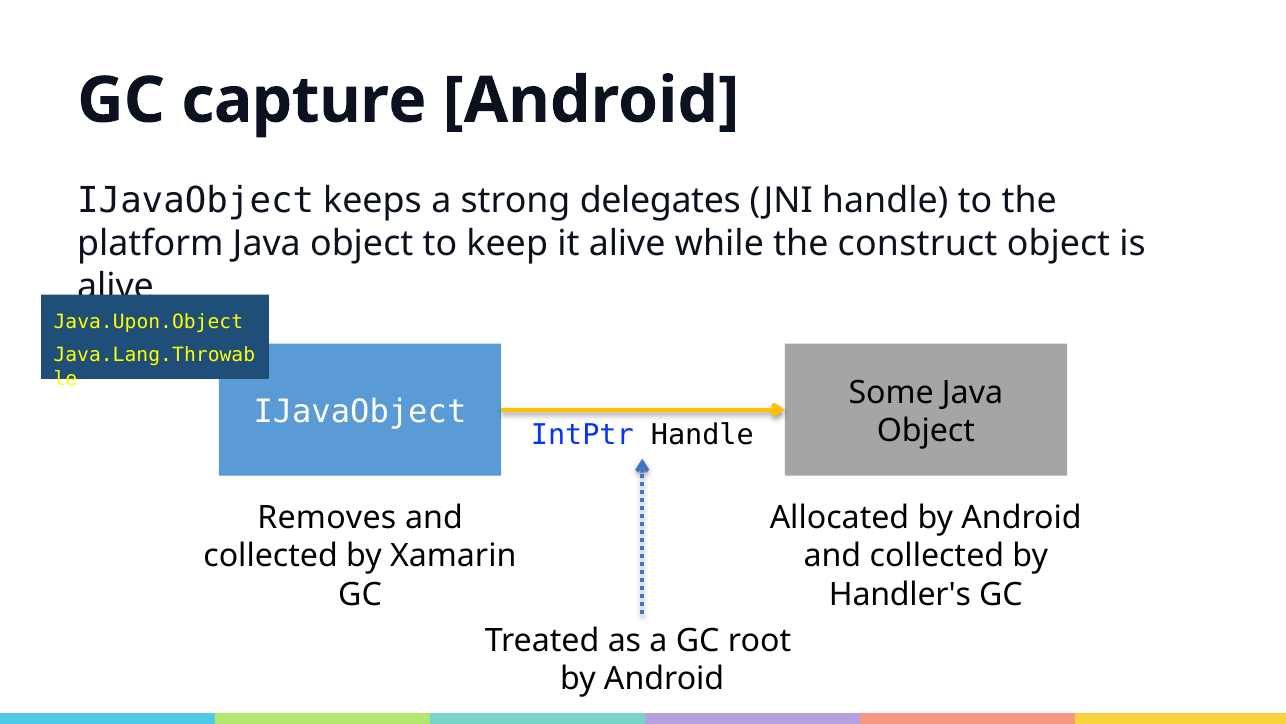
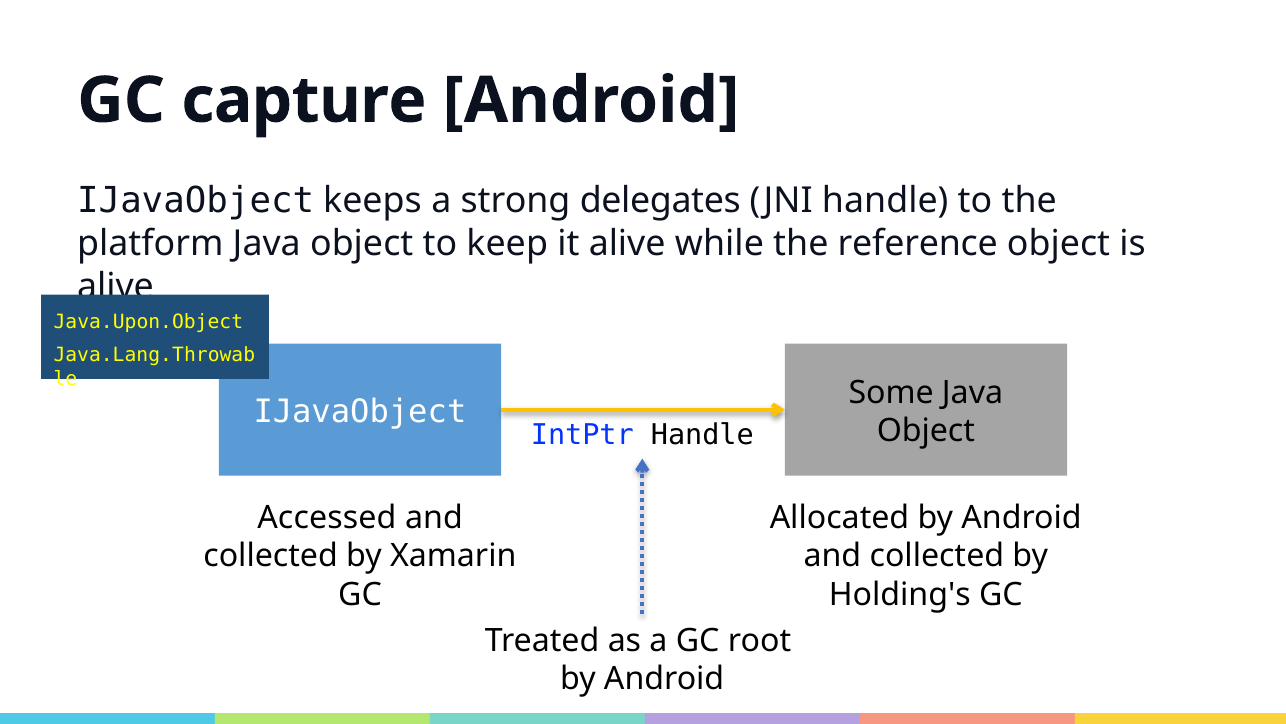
construct: construct -> reference
Removes: Removes -> Accessed
Handler's: Handler's -> Holding's
